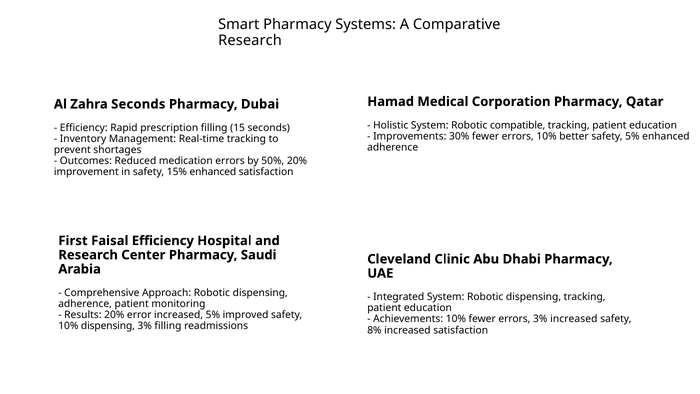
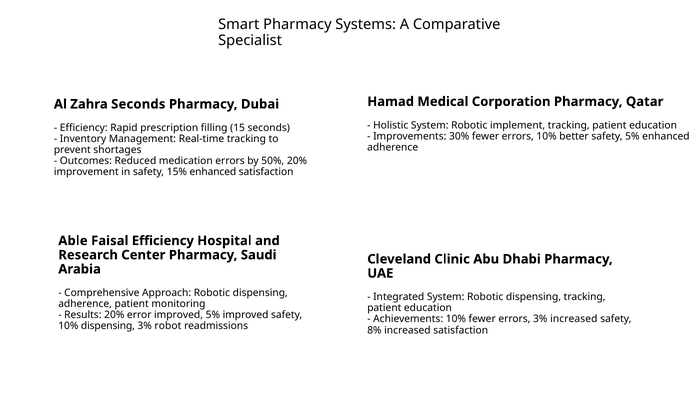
Research at (250, 40): Research -> Specialist
compatible: compatible -> implement
First: First -> Able
error increased: increased -> improved
3% filling: filling -> robot
